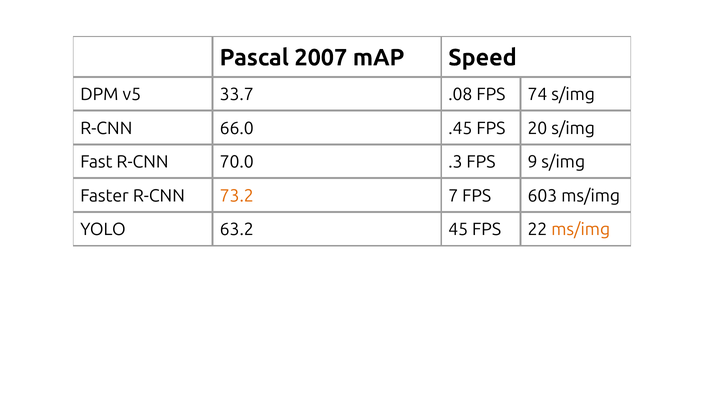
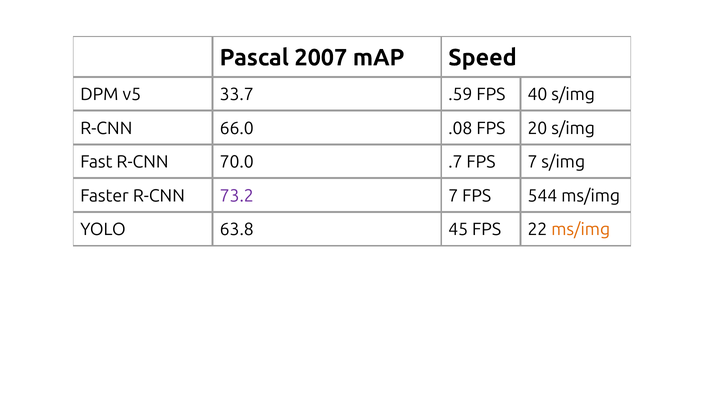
.08: .08 -> .59
74: 74 -> 40
.45: .45 -> .08
.3: .3 -> .7
FPS 9: 9 -> 7
73.2 colour: orange -> purple
603: 603 -> 544
63.2: 63.2 -> 63.8
